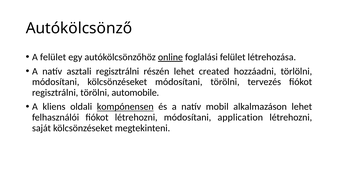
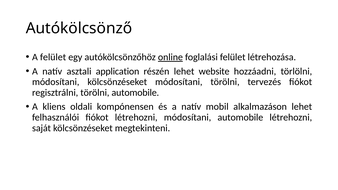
asztali regisztrálni: regisztrálni -> application
created: created -> website
kompónensen underline: present -> none
módosítani application: application -> automobile
